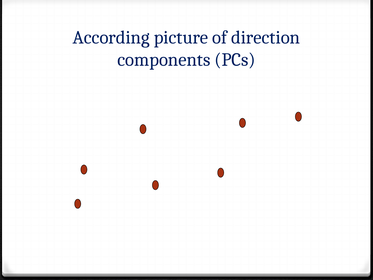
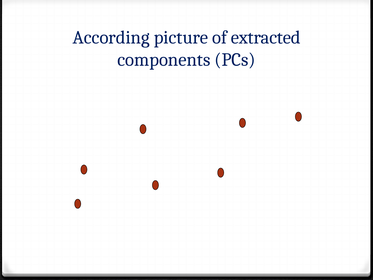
direction: direction -> extracted
